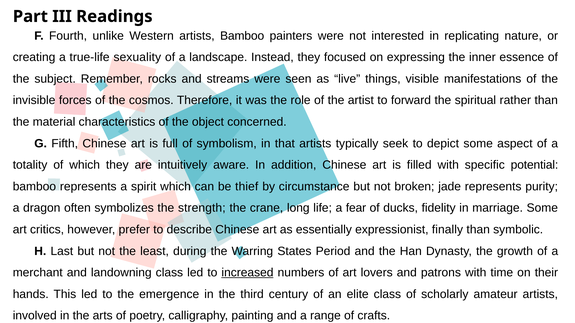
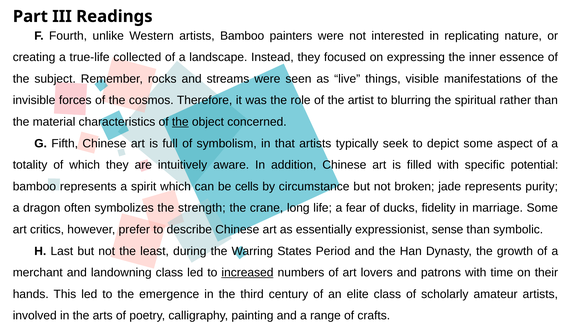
sexuality: sexuality -> collected
forward: forward -> blurring
the at (180, 122) underline: none -> present
thief: thief -> cells
finally: finally -> sense
